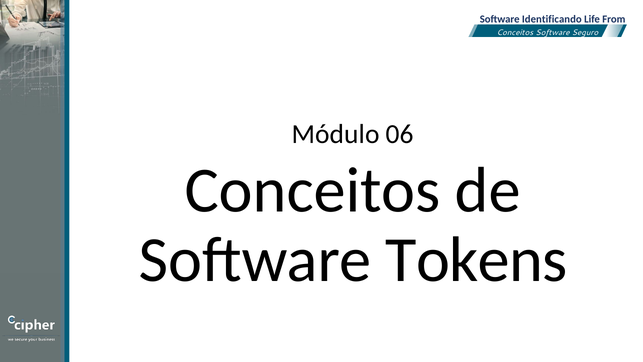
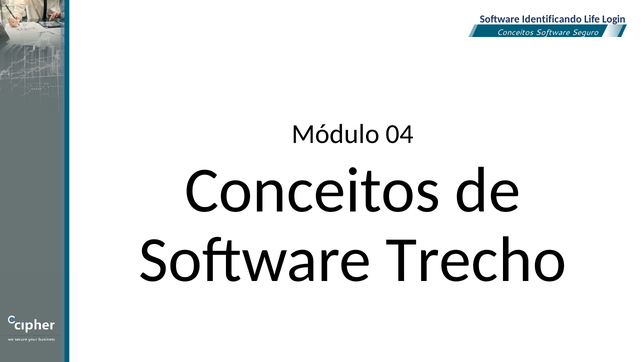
From: From -> Login
06: 06 -> 04
Tokens: Tokens -> Trecho
